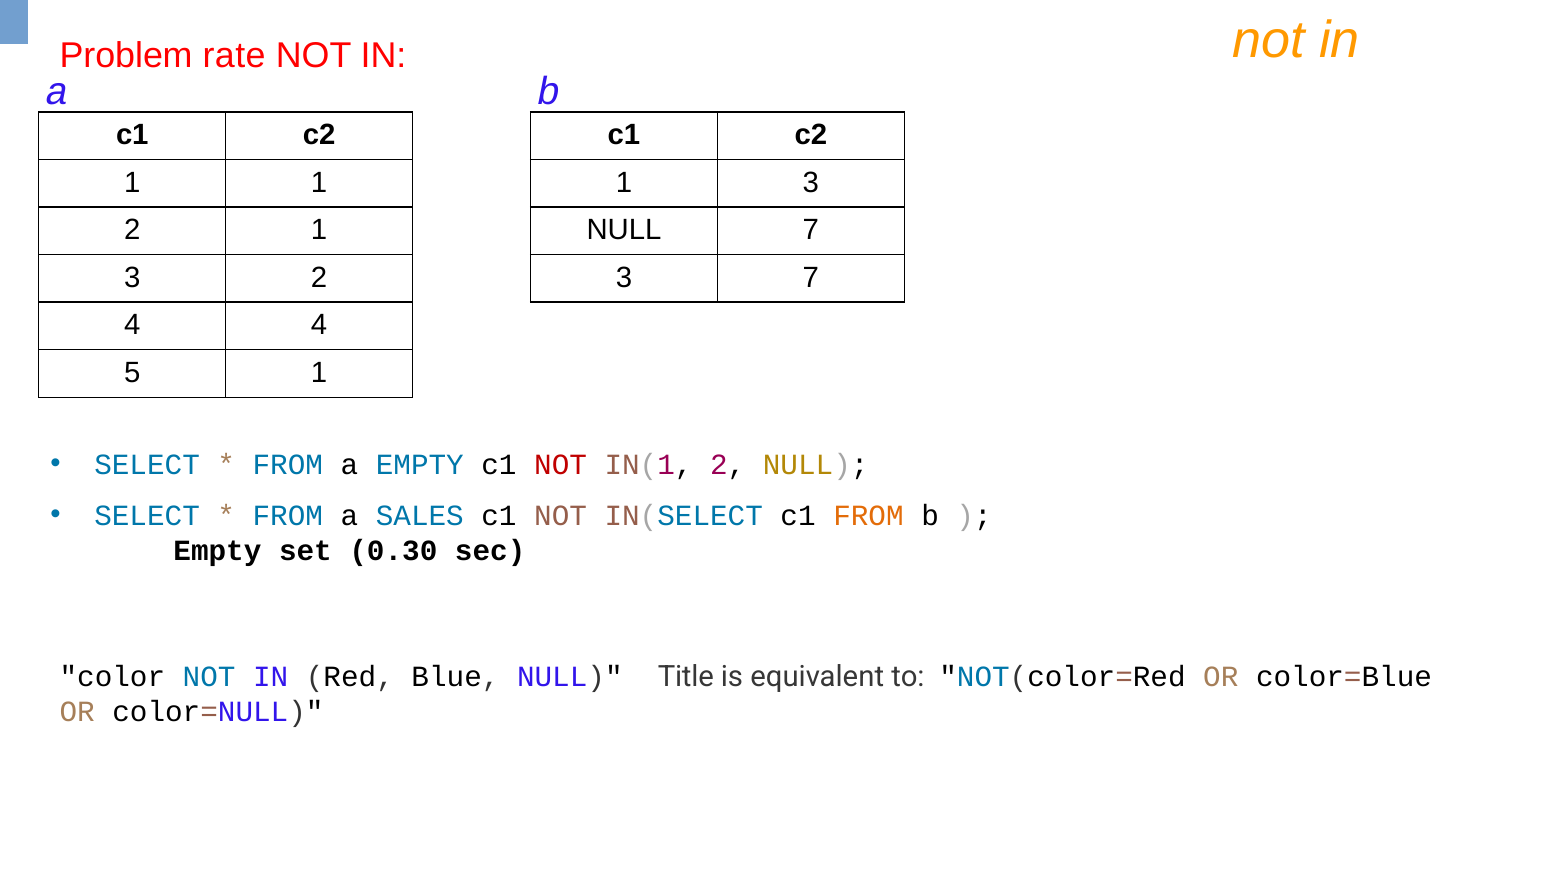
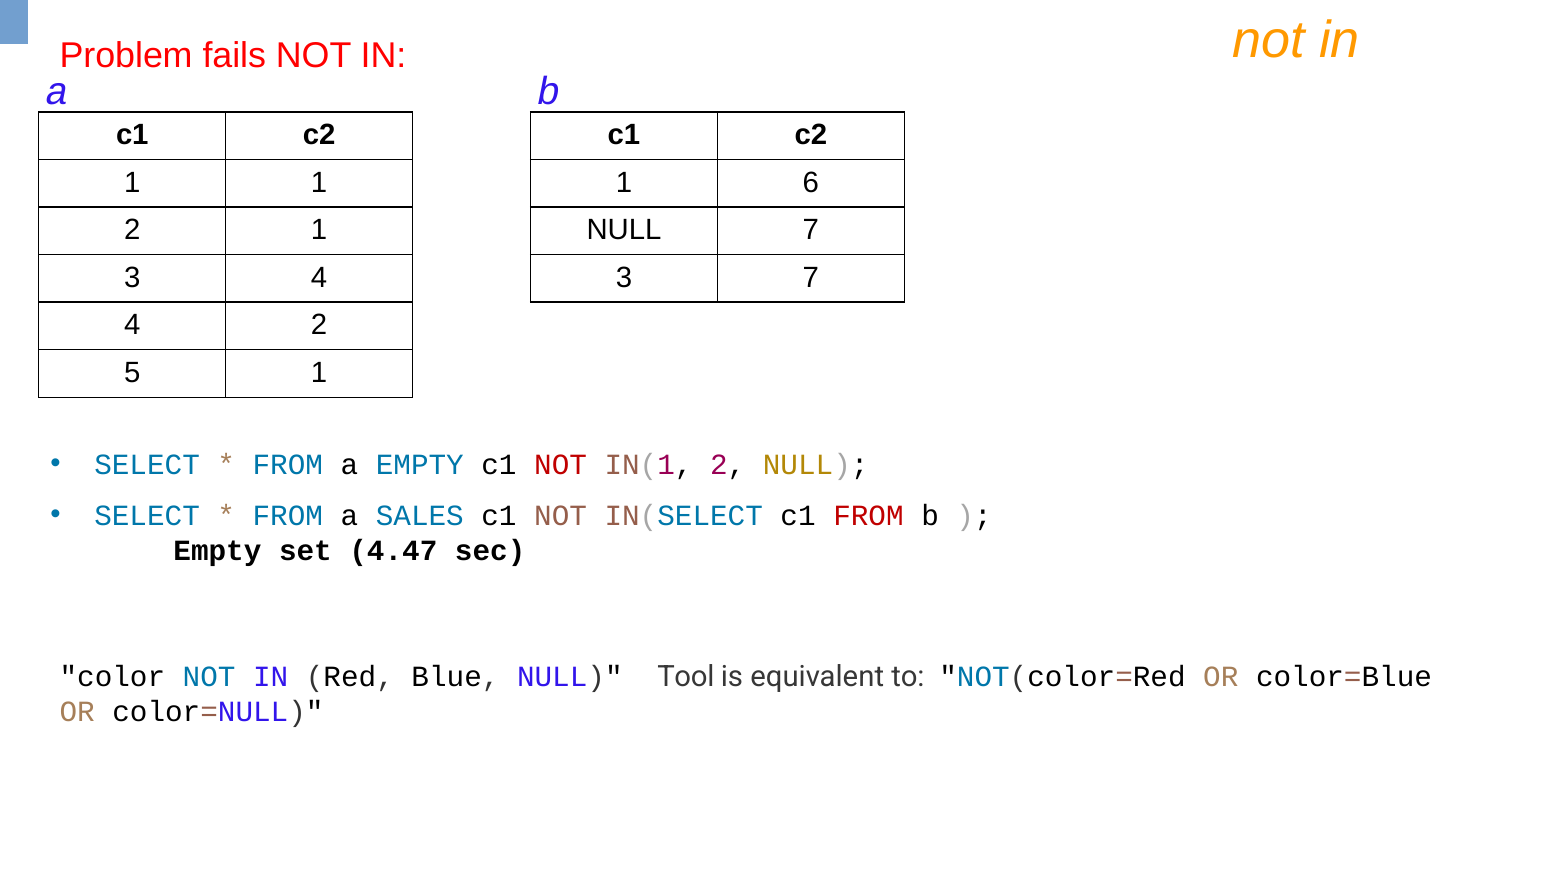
rate: rate -> fails
3 at (811, 183): 3 -> 6
3 2: 2 -> 4
4 4: 4 -> 2
FROM at (868, 516) colour: orange -> red
0.30: 0.30 -> 4.47
Title: Title -> Tool
